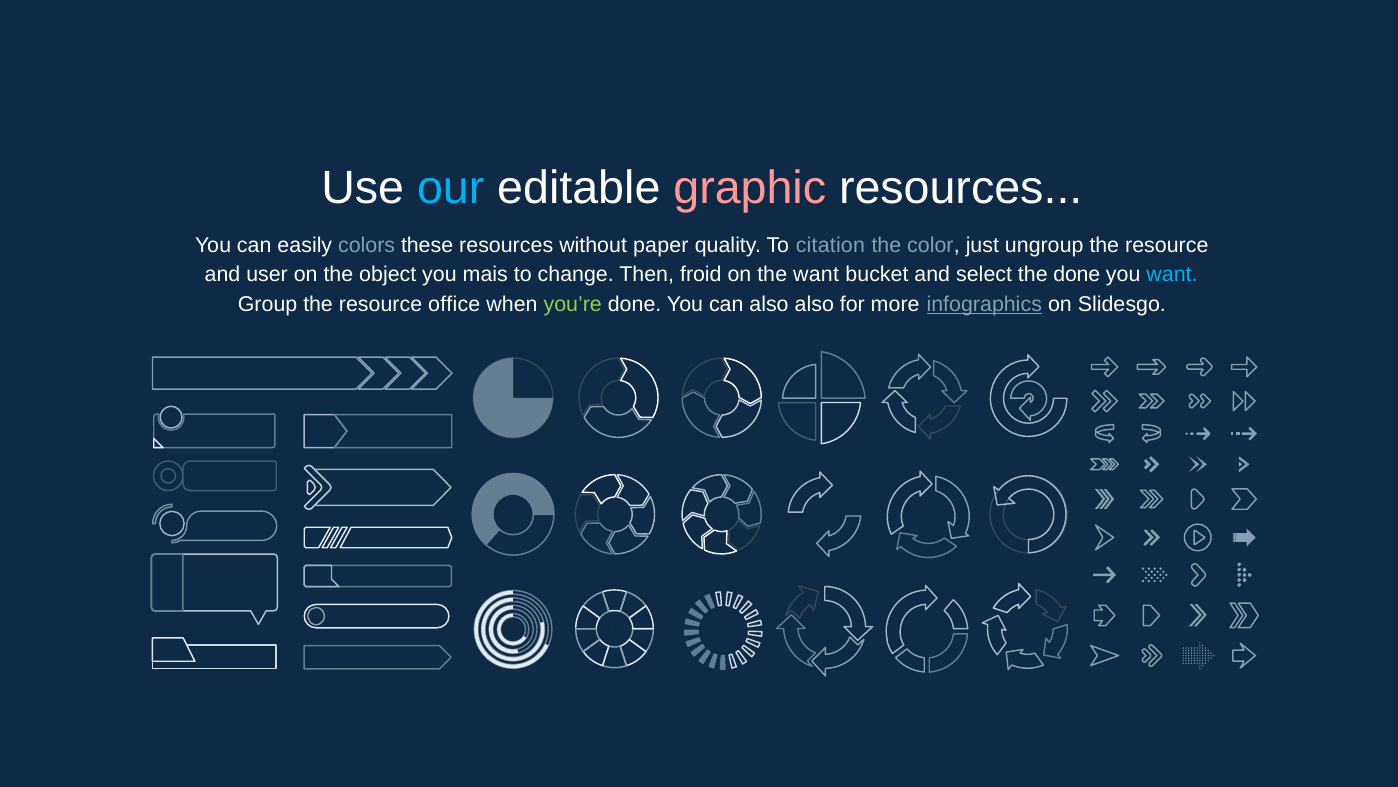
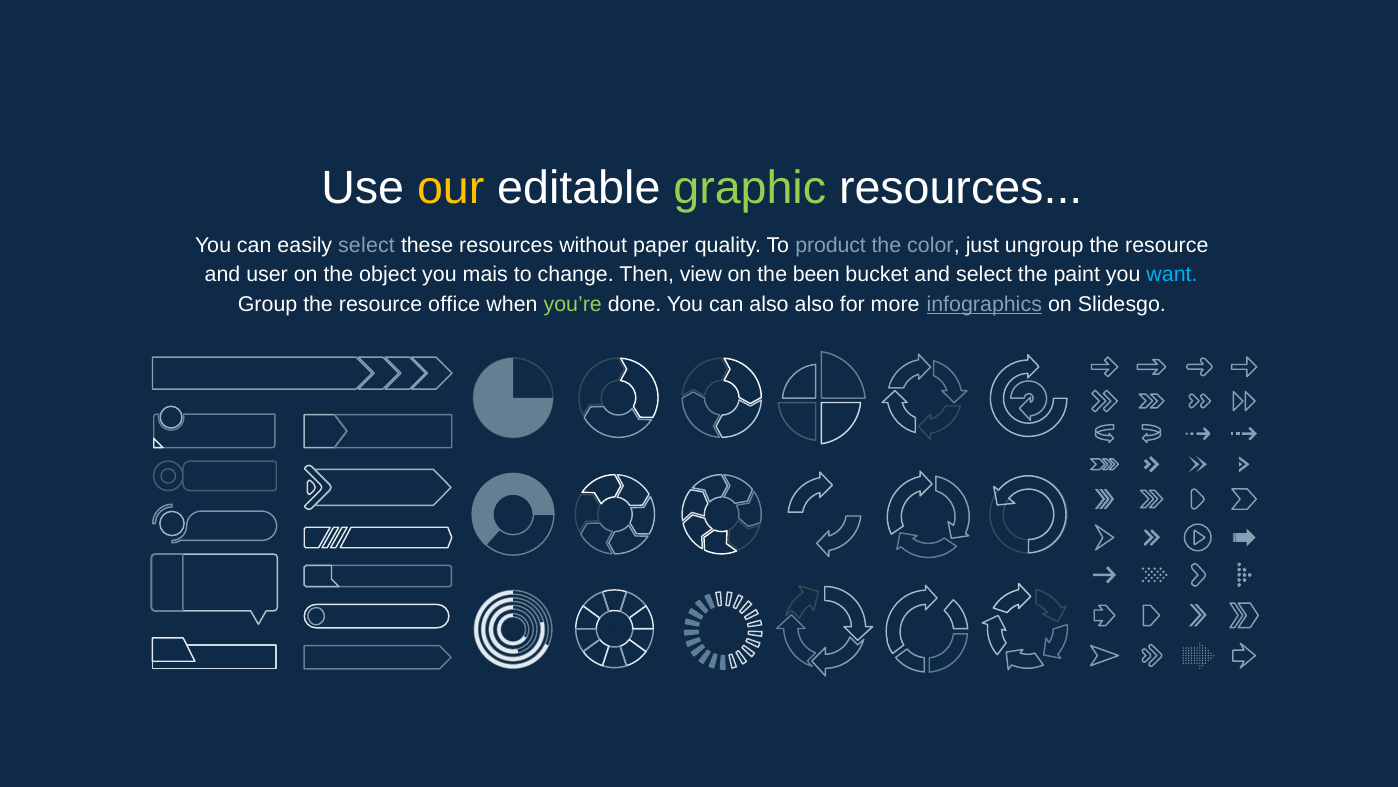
our colour: light blue -> yellow
graphic colour: pink -> light green
easily colors: colors -> select
citation: citation -> product
froid: froid -> view
the want: want -> been
the done: done -> paint
